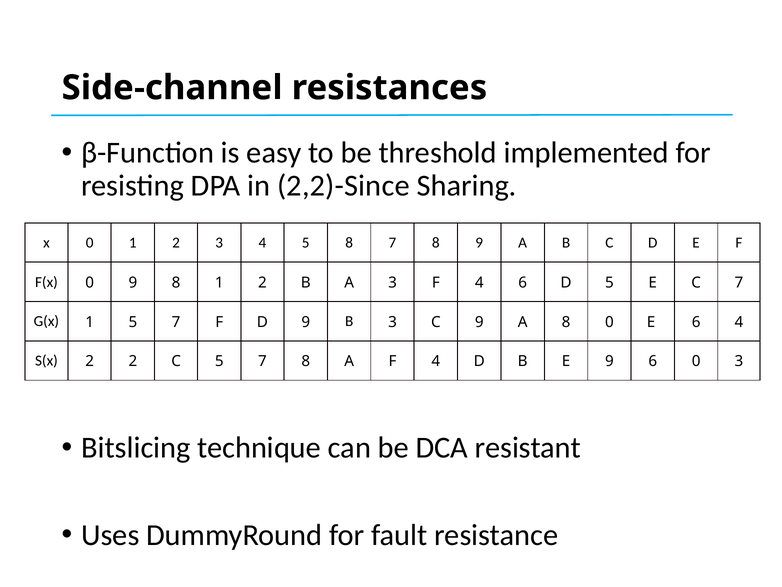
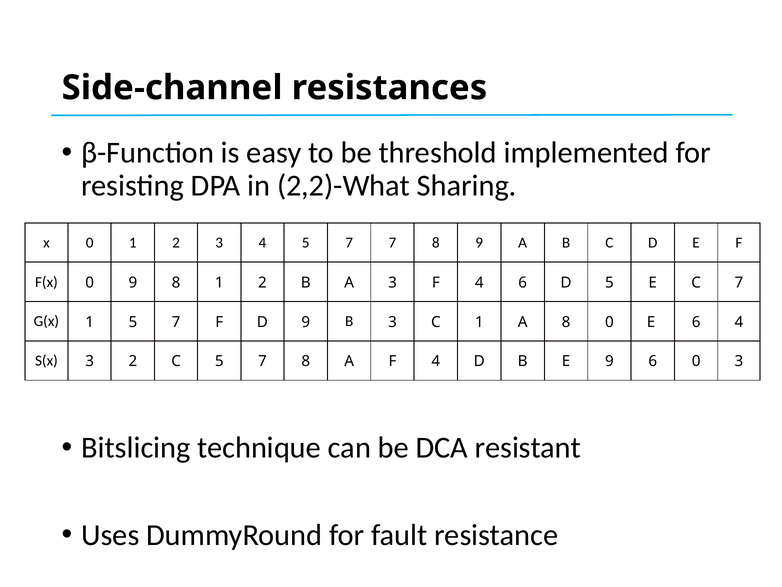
2,2)-Since: 2,2)-Since -> 2,2)-What
4 5 8: 8 -> 7
C 9: 9 -> 1
S(x 2: 2 -> 3
